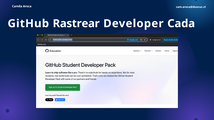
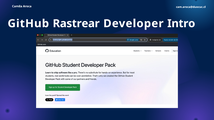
Cada: Cada -> Intro
